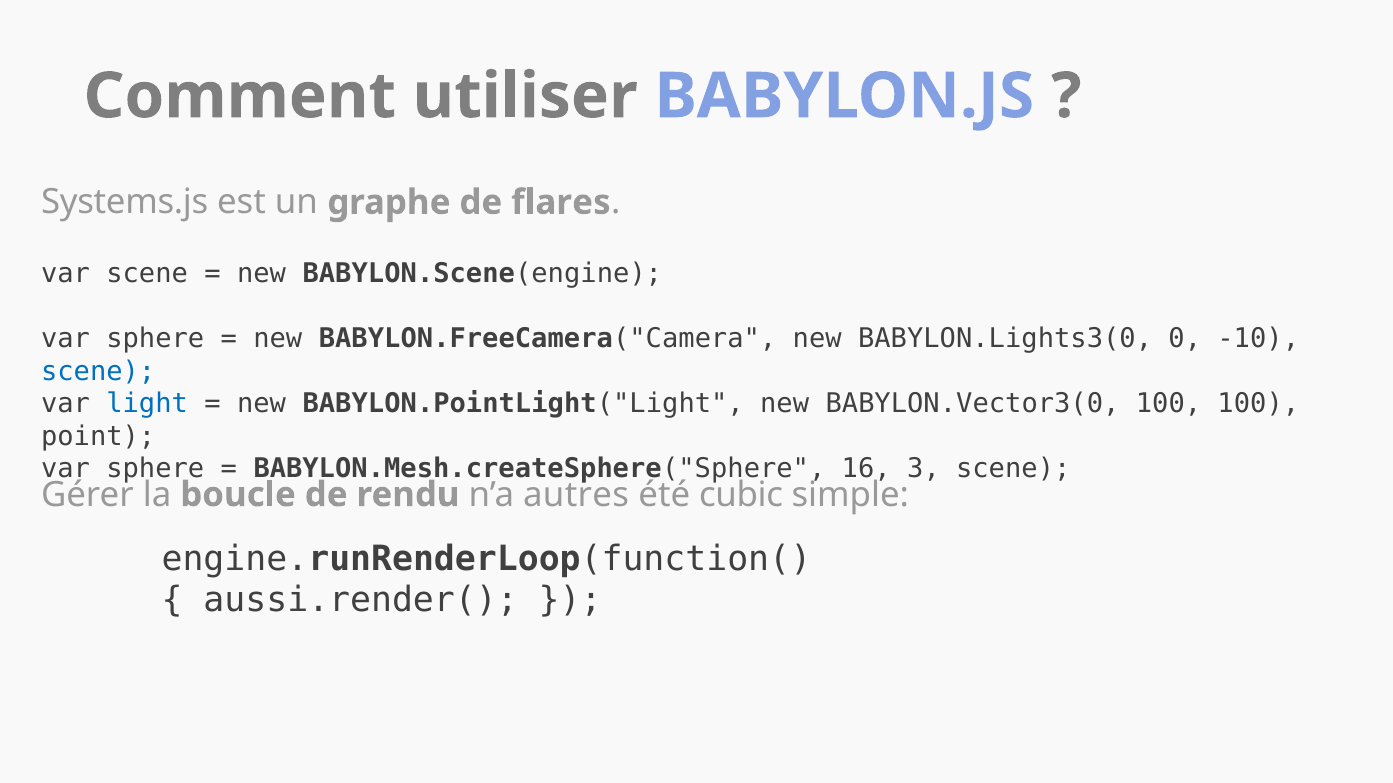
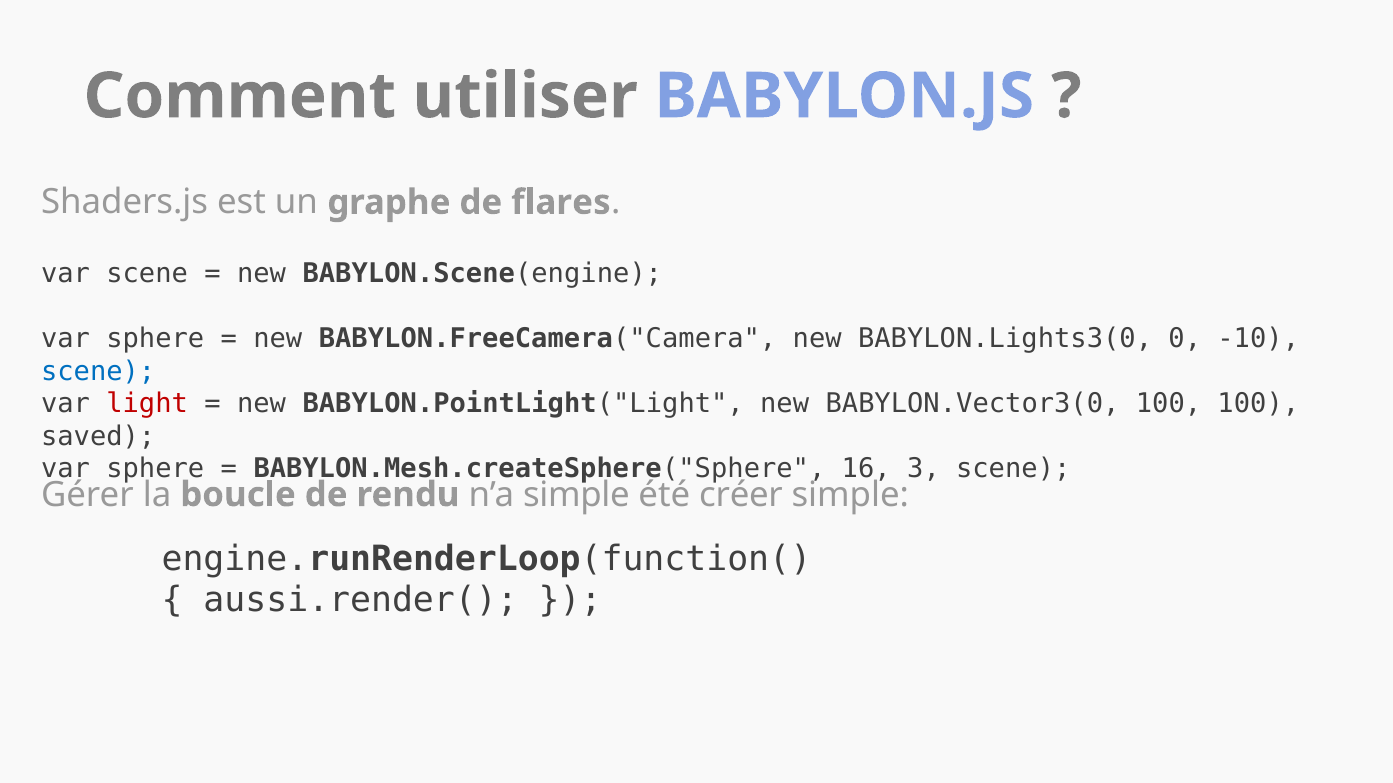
Systems.js: Systems.js -> Shaders.js
light colour: blue -> red
point: point -> saved
n’a autres: autres -> simple
cubic: cubic -> créer
